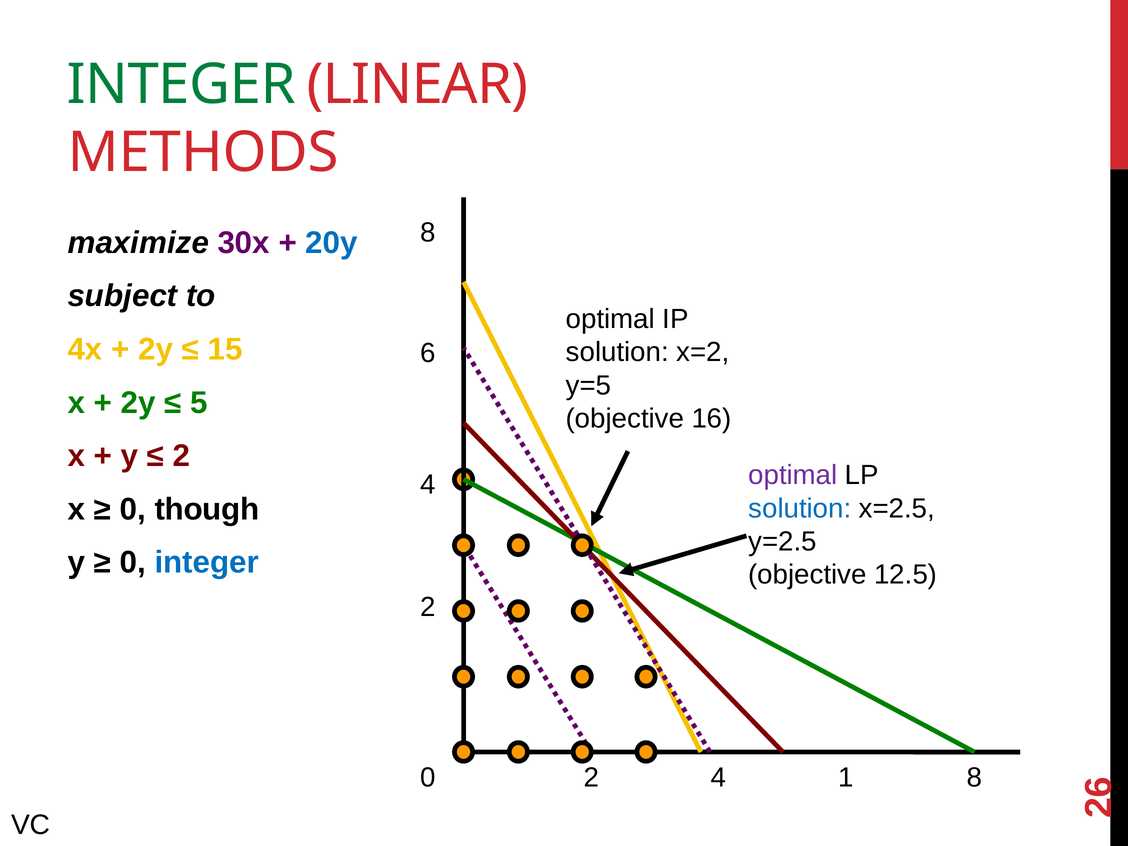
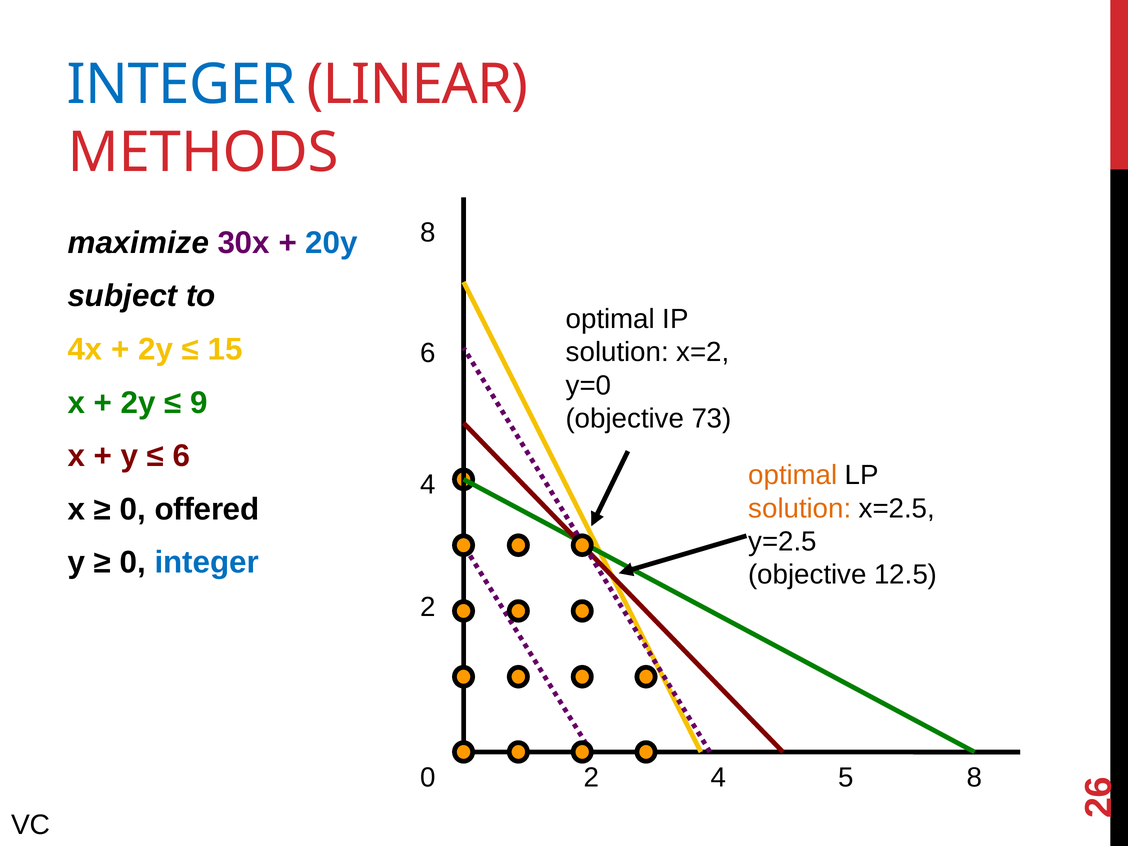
INTEGER at (181, 85) colour: green -> blue
y=5: y=5 -> y=0
5: 5 -> 9
16: 16 -> 73
2 at (182, 456): 2 -> 6
optimal at (793, 475) colour: purple -> orange
though: though -> offered
solution at (800, 508) colour: blue -> orange
1: 1 -> 5
